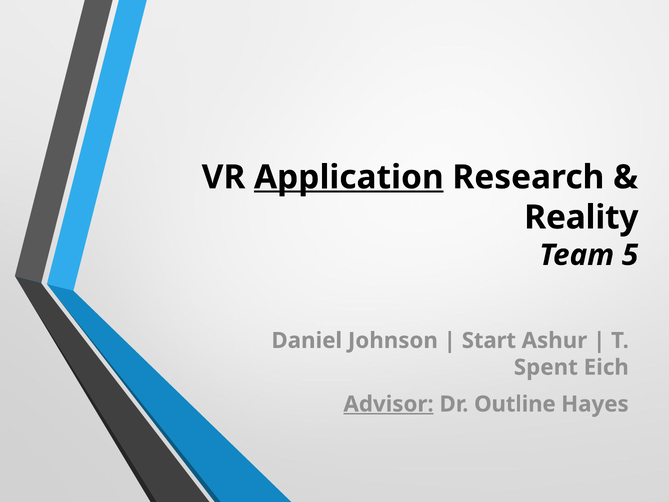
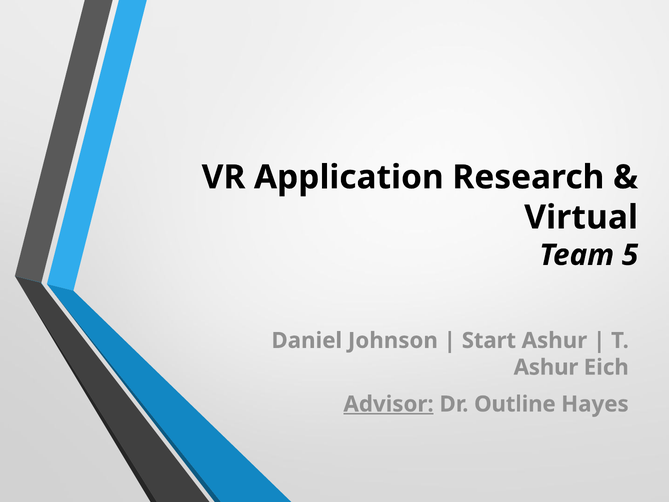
Application underline: present -> none
Reality: Reality -> Virtual
Spent at (546, 367): Spent -> Ashur
